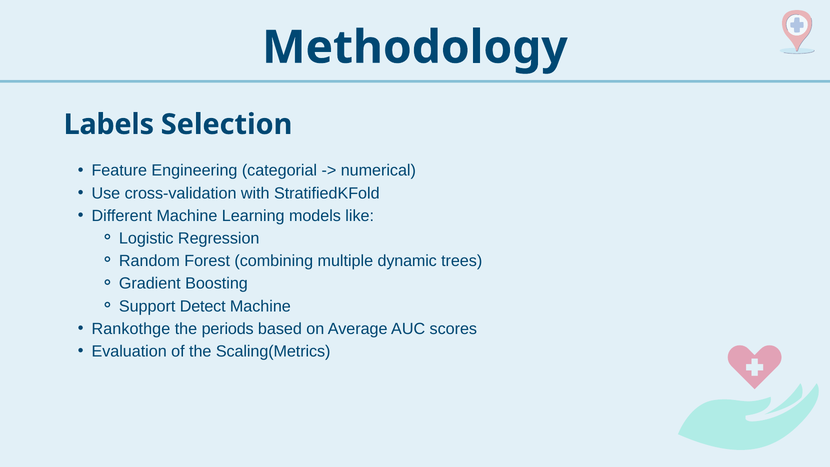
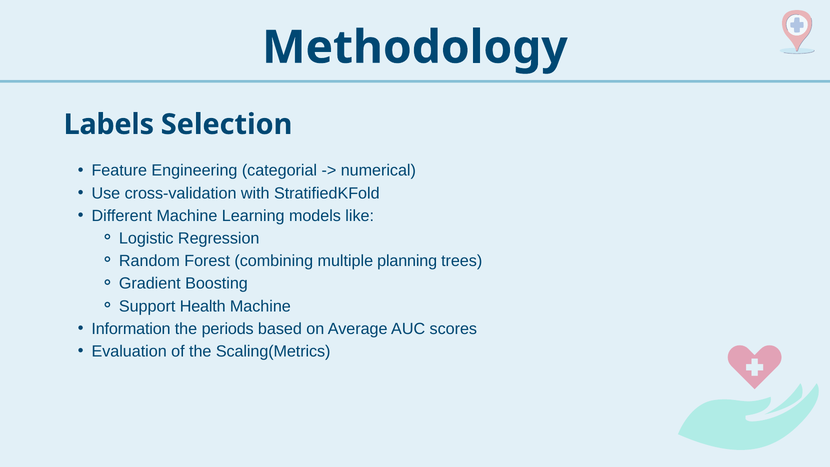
dynamic: dynamic -> planning
Detect: Detect -> Health
Rankothge: Rankothge -> Information
